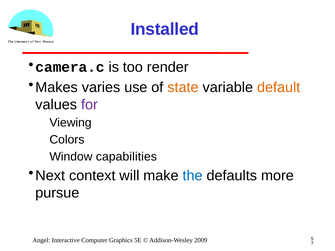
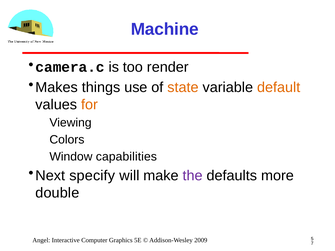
Installed: Installed -> Machine
varies: varies -> things
for colour: purple -> orange
context: context -> specify
the colour: blue -> purple
pursue: pursue -> double
